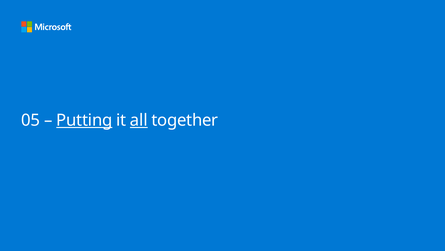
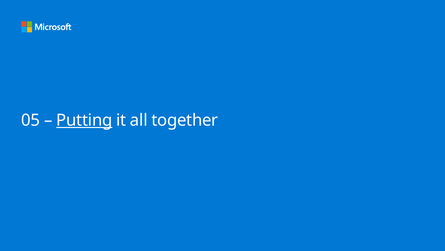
all underline: present -> none
